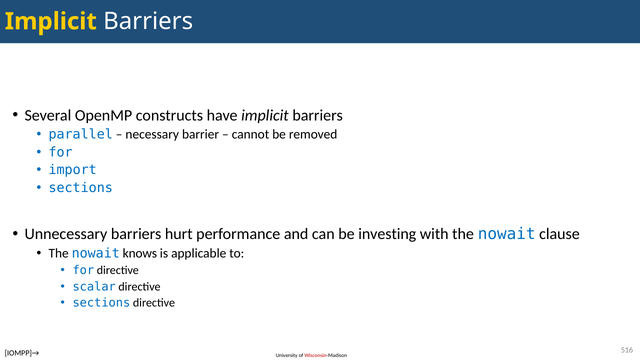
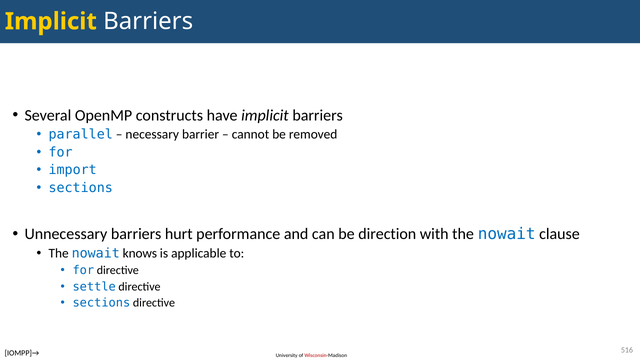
investing: investing -> direction
scalar: scalar -> settle
